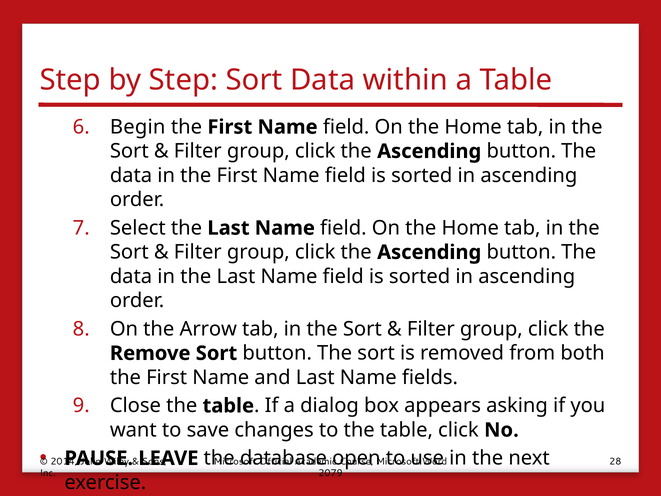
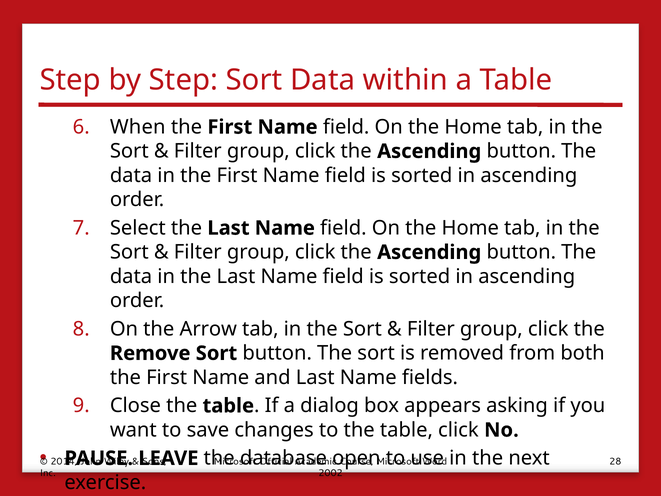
Begin: Begin -> When
2079: 2079 -> 2002
